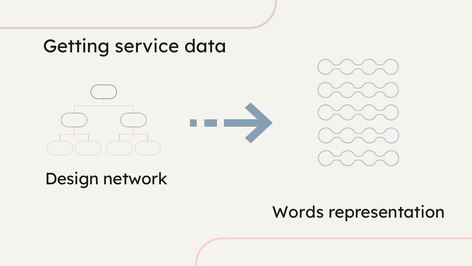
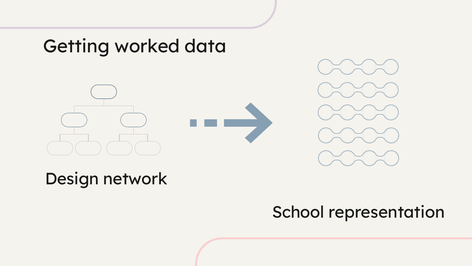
service: service -> worked
Words: Words -> School
